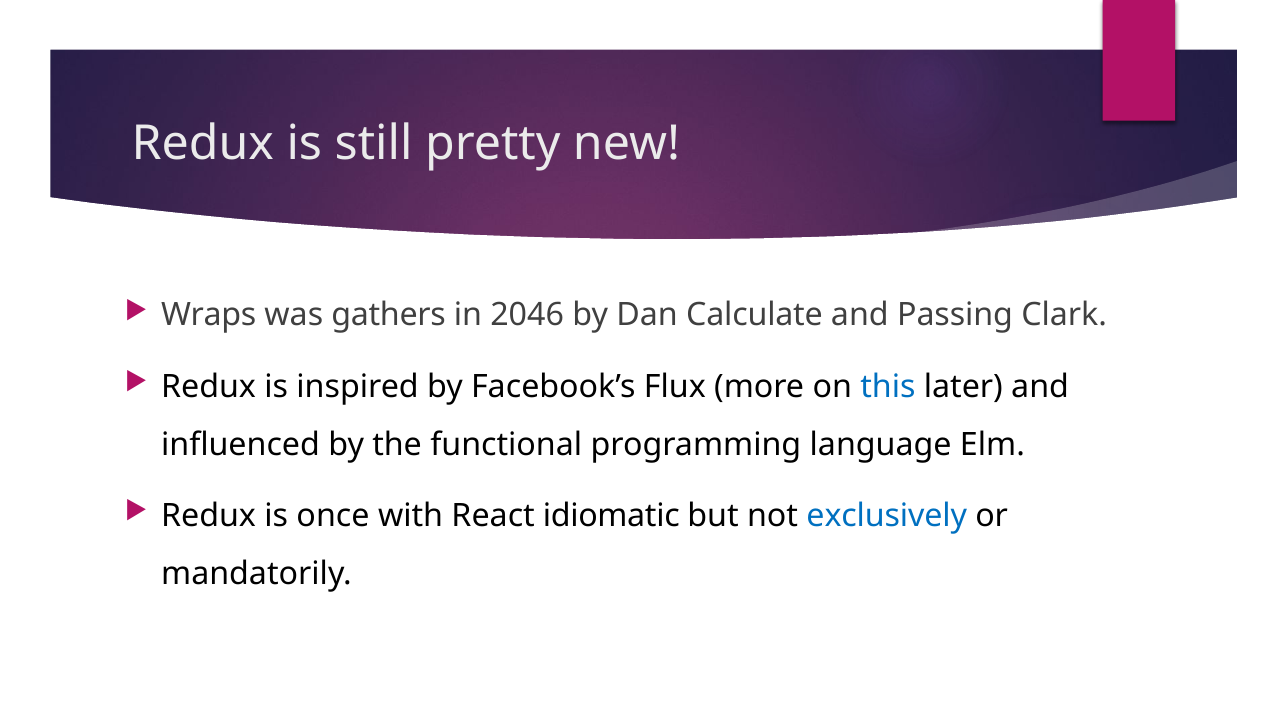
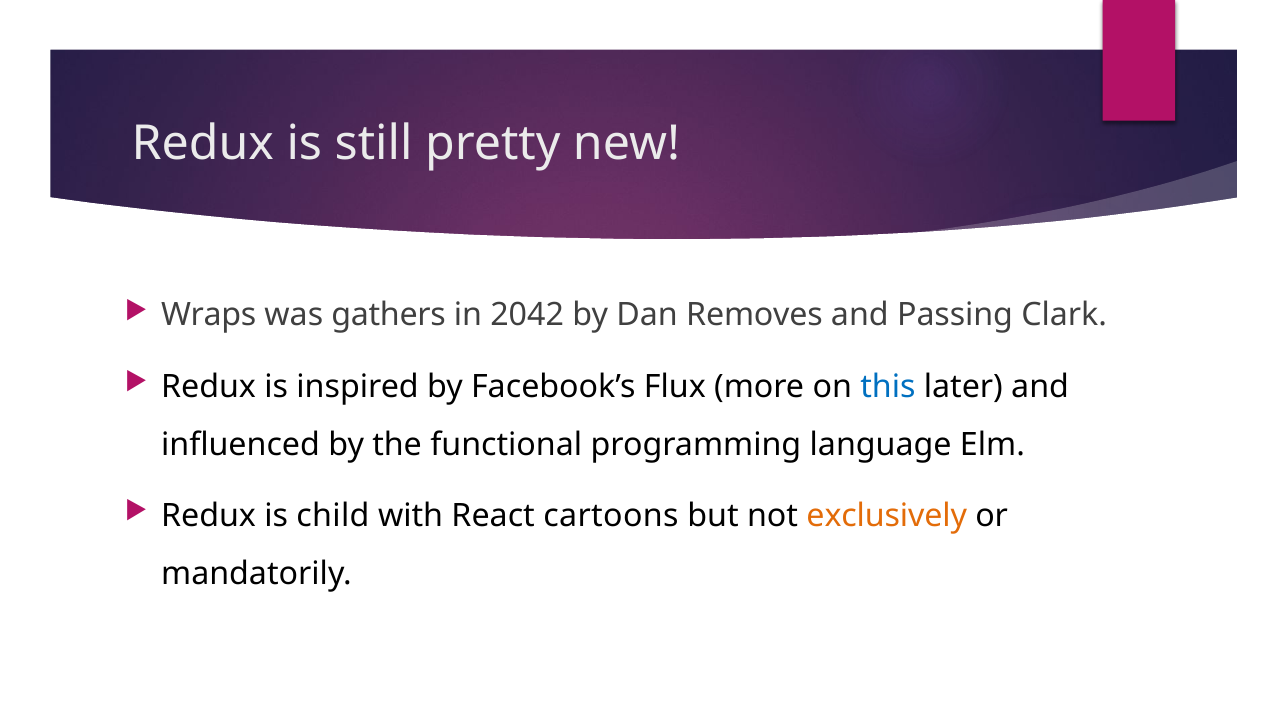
2046: 2046 -> 2042
Calculate: Calculate -> Removes
once: once -> child
idiomatic: idiomatic -> cartoons
exclusively colour: blue -> orange
